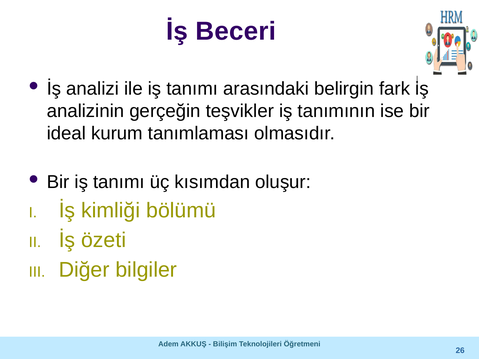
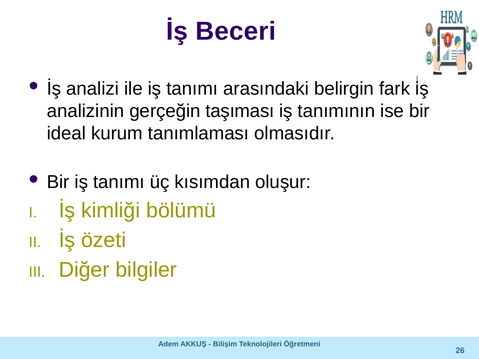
teşvikler: teşvikler -> taşıması
